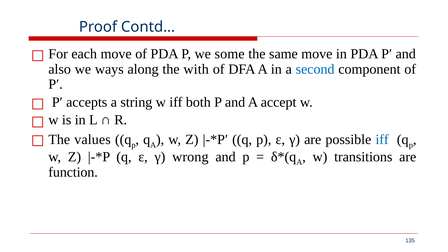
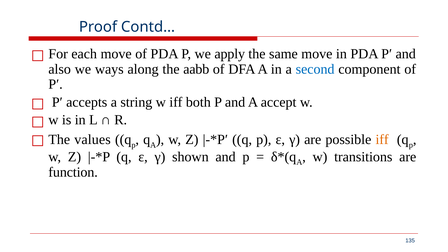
some: some -> apply
with: with -> aabb
iff at (382, 140) colour: blue -> orange
wrong: wrong -> shown
